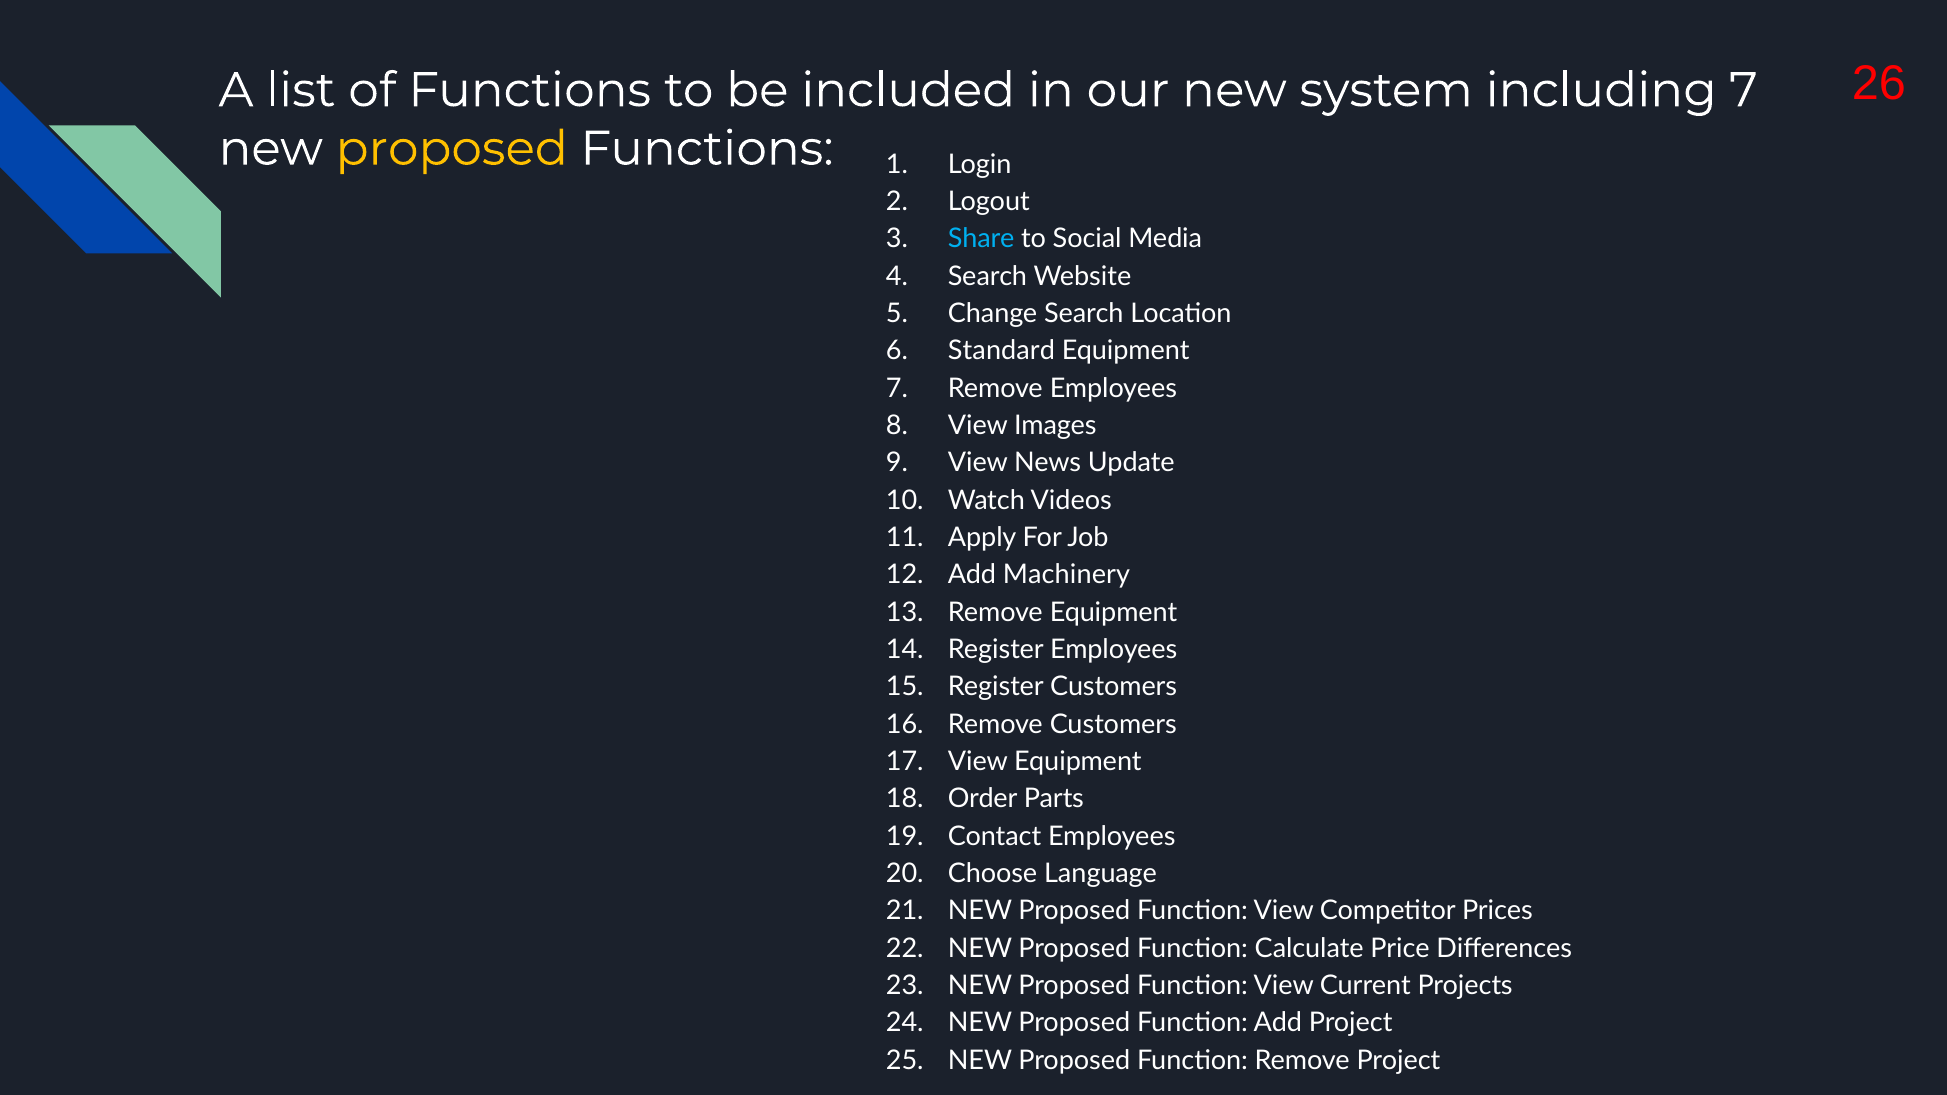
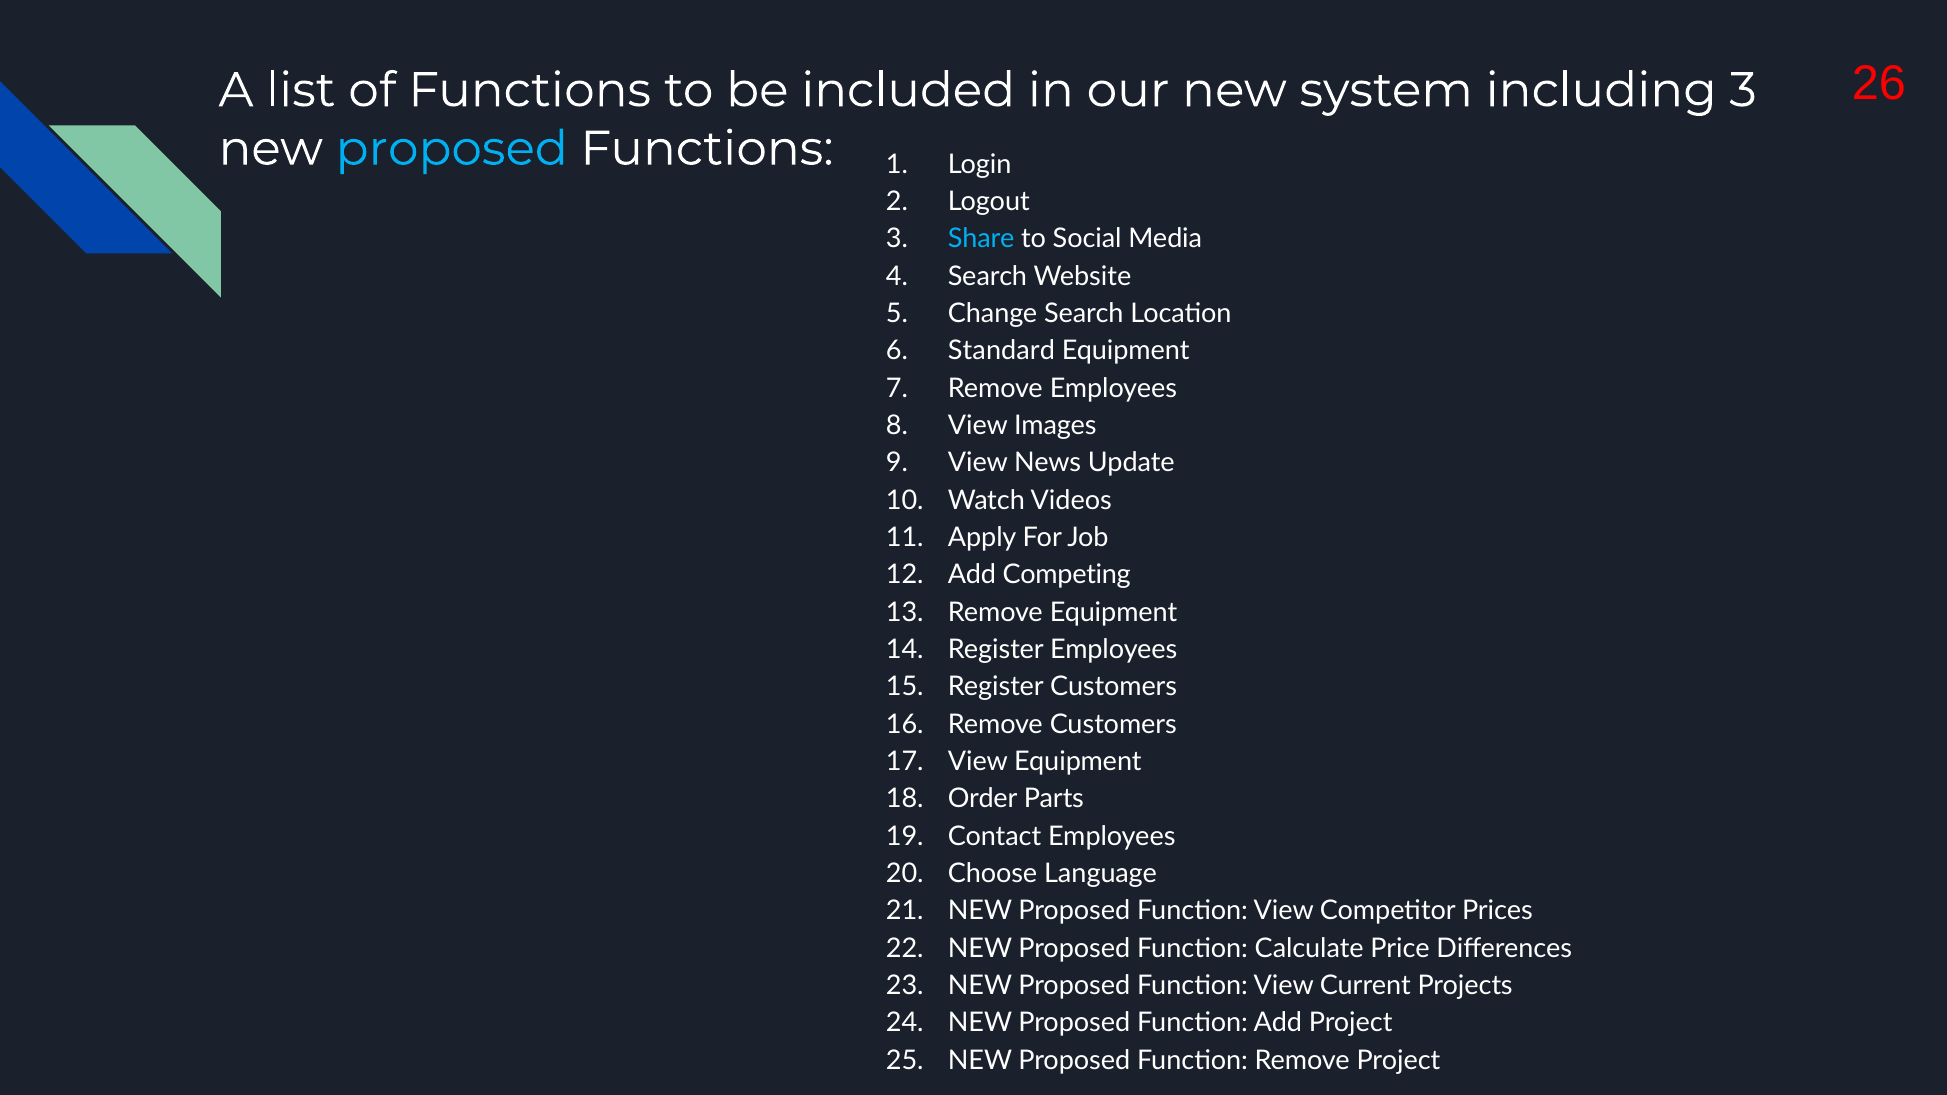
including 7: 7 -> 3
proposed at (452, 149) colour: yellow -> light blue
Machinery: Machinery -> Competing
